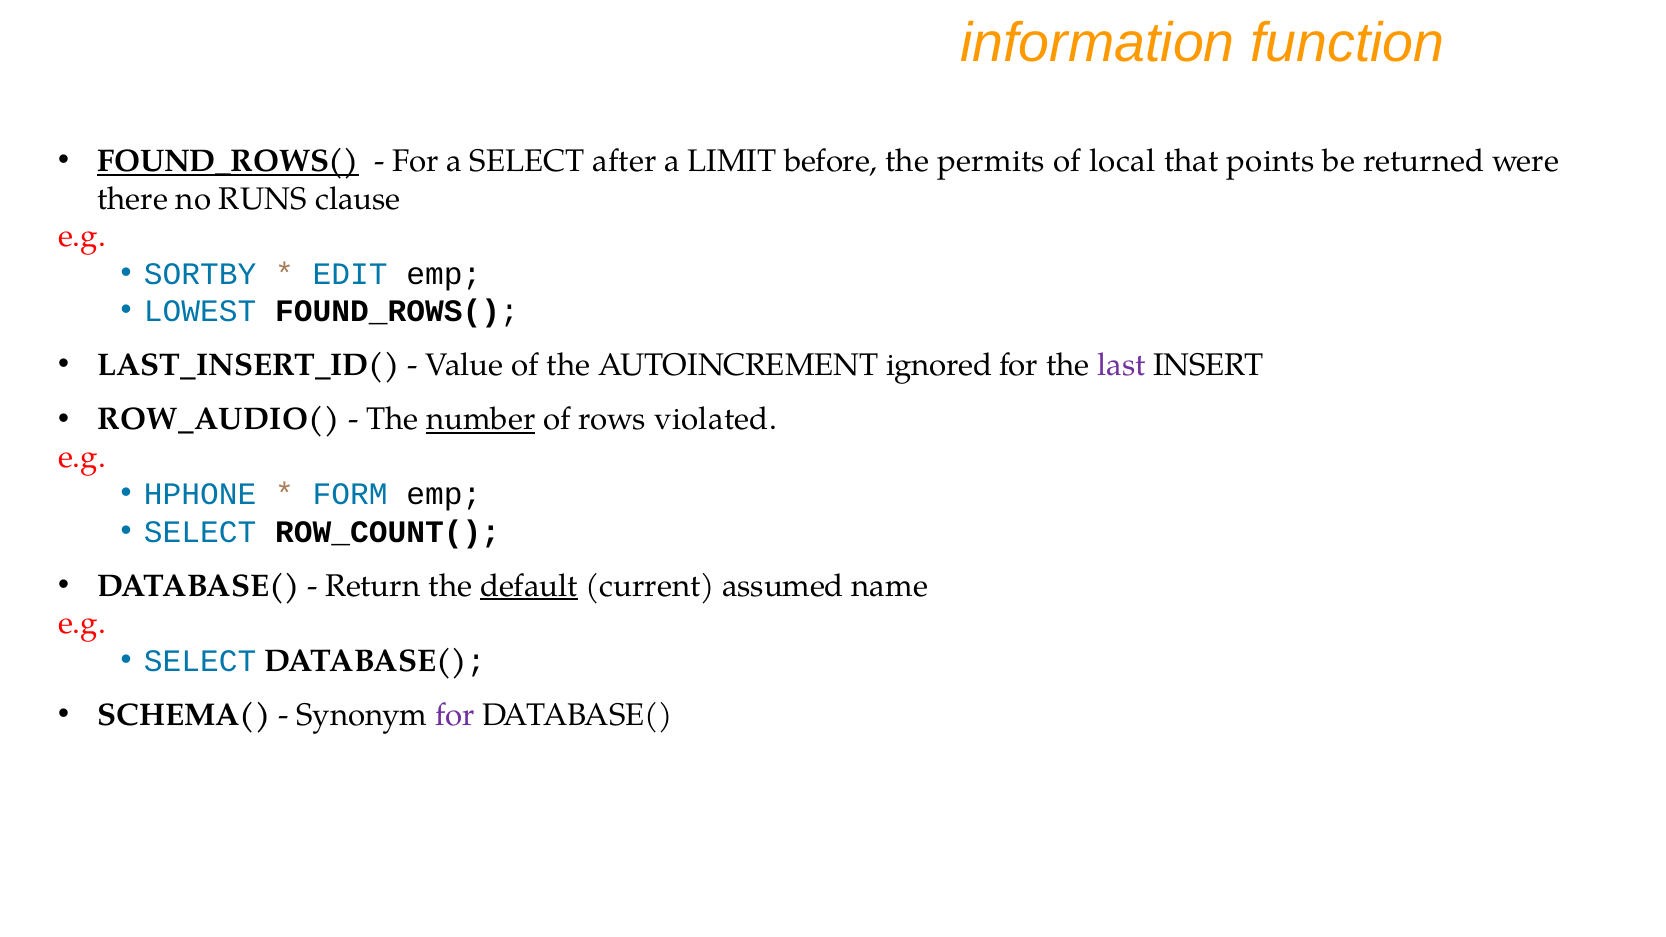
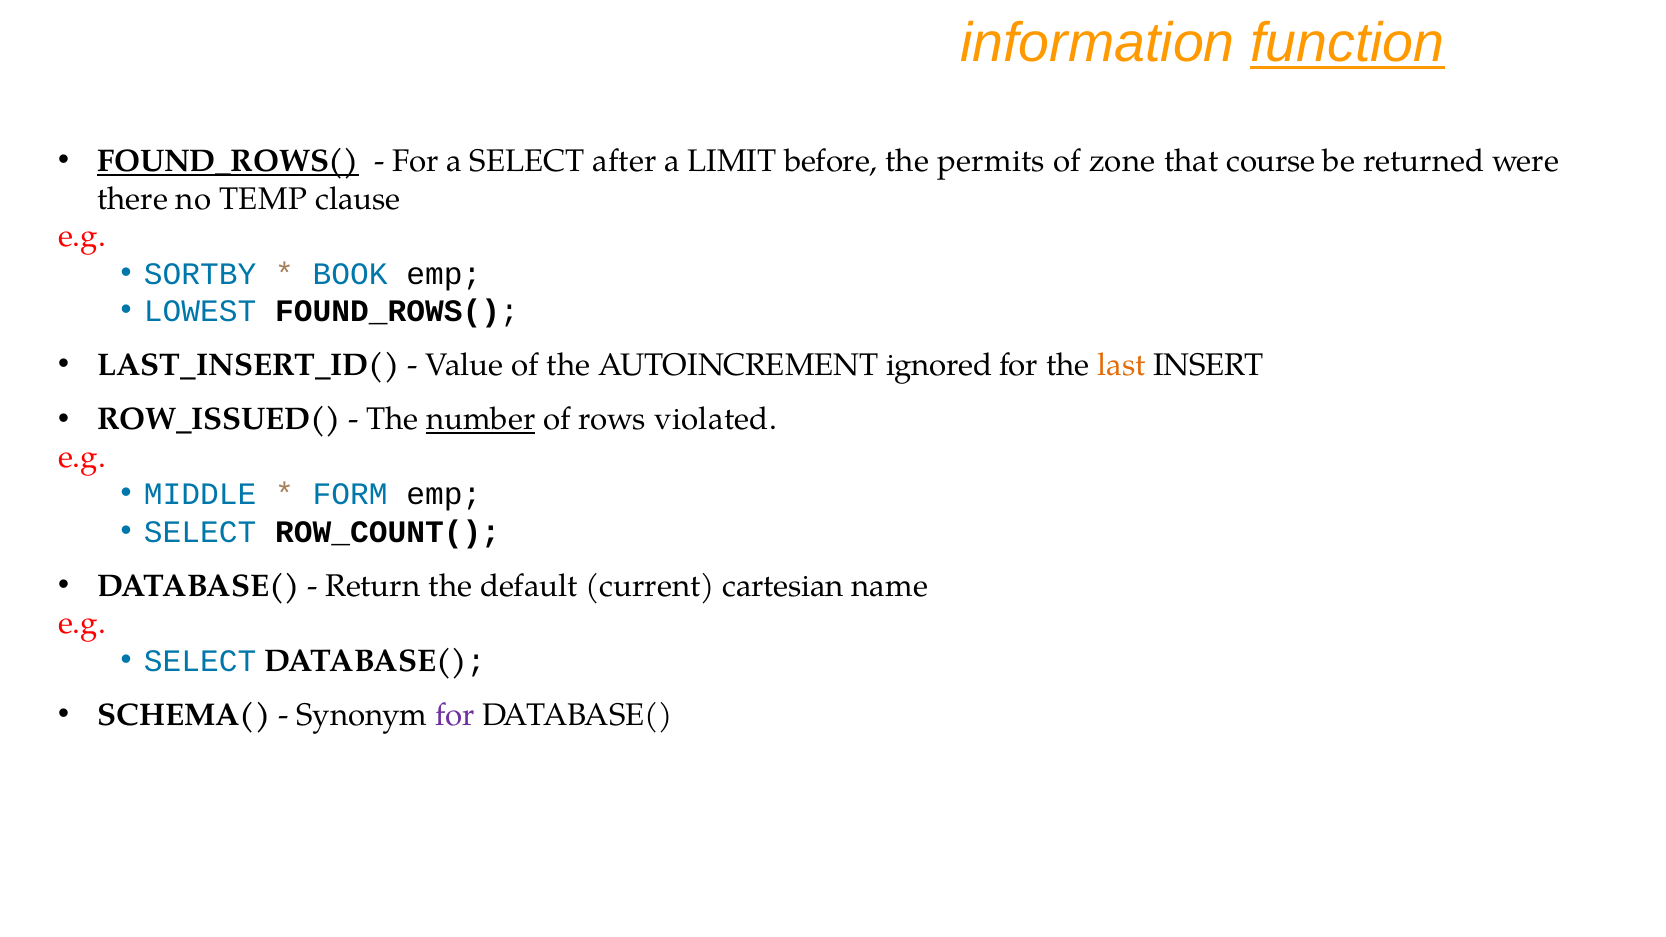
function underline: none -> present
local: local -> zone
points: points -> course
RUNS: RUNS -> TEMP
EDIT: EDIT -> BOOK
last colour: purple -> orange
ROW_AUDIO(: ROW_AUDIO( -> ROW_ISSUED(
HPHONE: HPHONE -> MIDDLE
default underline: present -> none
assumed: assumed -> cartesian
